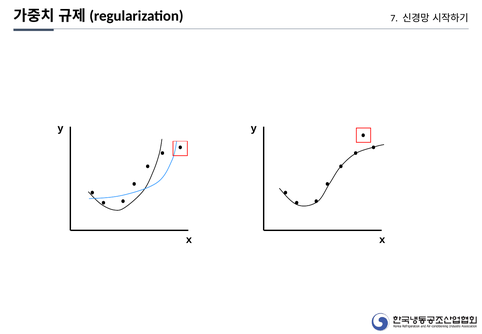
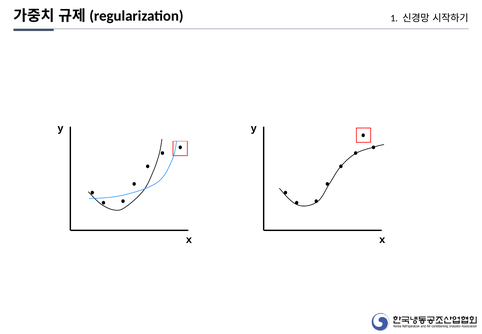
7: 7 -> 1
